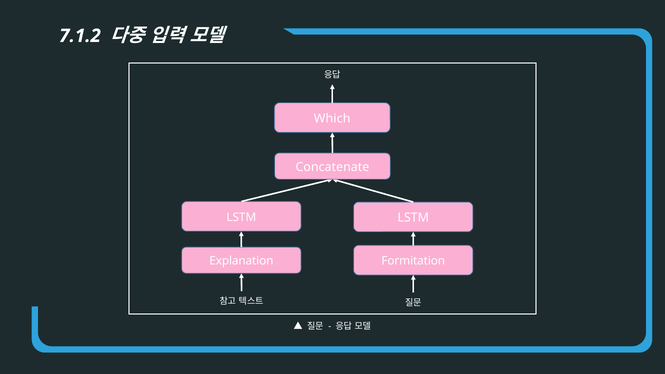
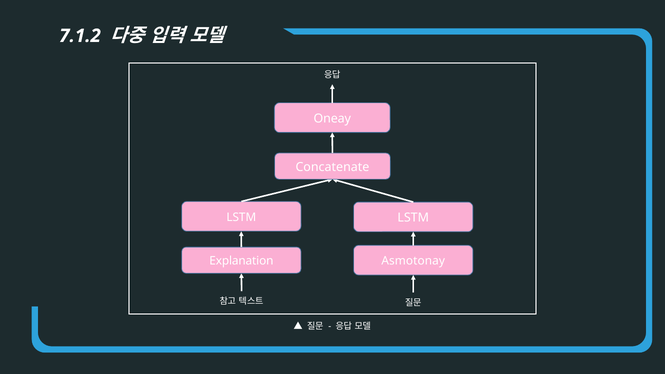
Which: Which -> Oneay
Formitation: Formitation -> Asmotonay
